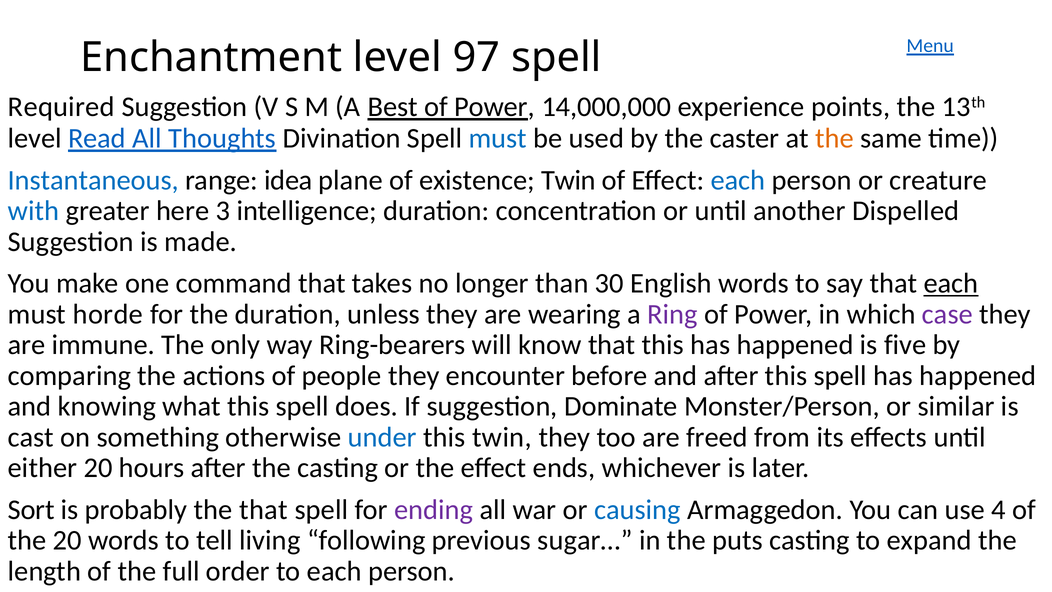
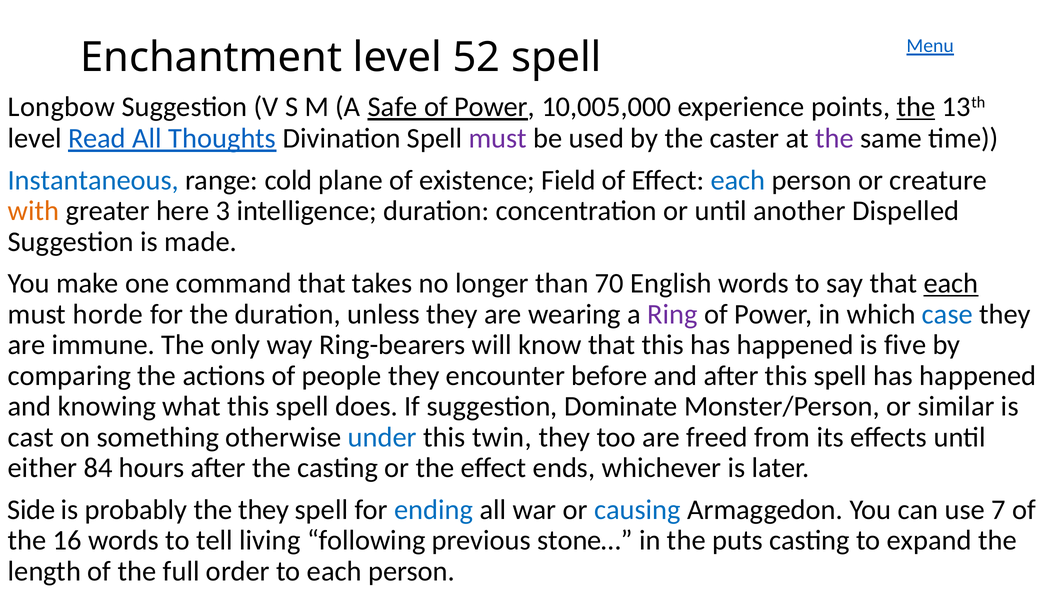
97: 97 -> 52
Required: Required -> Longbow
Best: Best -> Safe
14,000,000: 14,000,000 -> 10,005,000
the at (916, 107) underline: none -> present
must at (498, 138) colour: blue -> purple
the at (835, 138) colour: orange -> purple
idea: idea -> cold
existence Twin: Twin -> Field
with colour: blue -> orange
30: 30 -> 70
case colour: purple -> blue
either 20: 20 -> 84
Sort: Sort -> Side
the that: that -> they
ending colour: purple -> blue
4: 4 -> 7
the 20: 20 -> 16
sugar…: sugar… -> stone…
